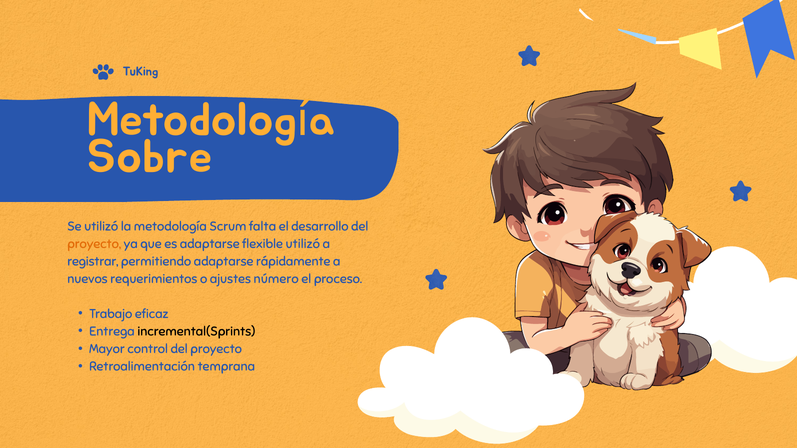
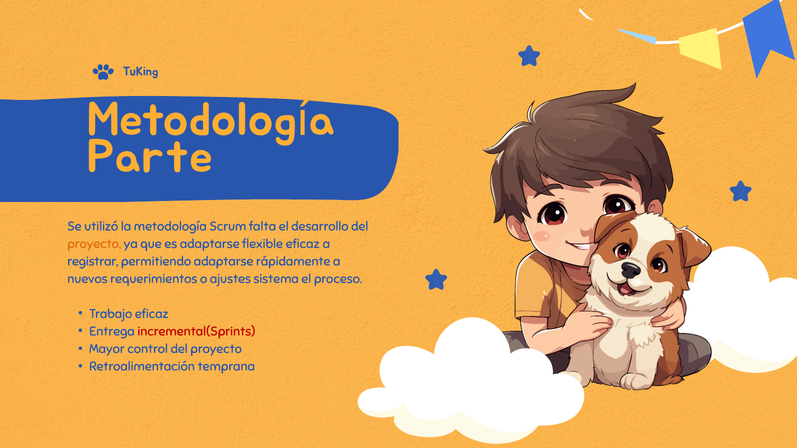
Sobre: Sobre -> Parte
flexible utilizó: utilizó -> eficaz
número: número -> sistema
incremental(Sprints colour: black -> red
